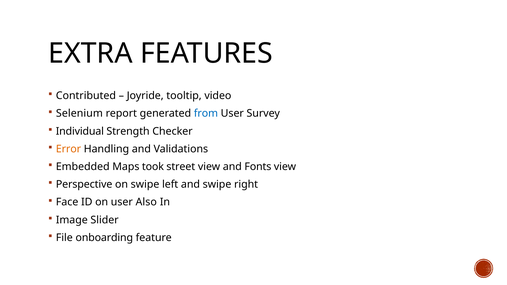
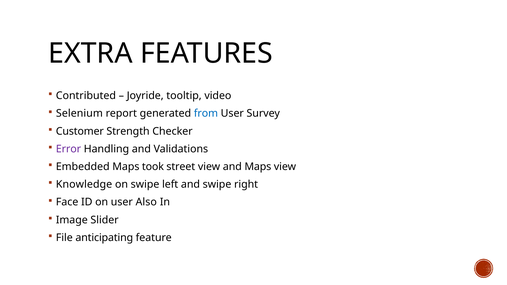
Individual: Individual -> Customer
Error colour: orange -> purple
and Fonts: Fonts -> Maps
Perspective: Perspective -> Knowledge
onboarding: onboarding -> anticipating
